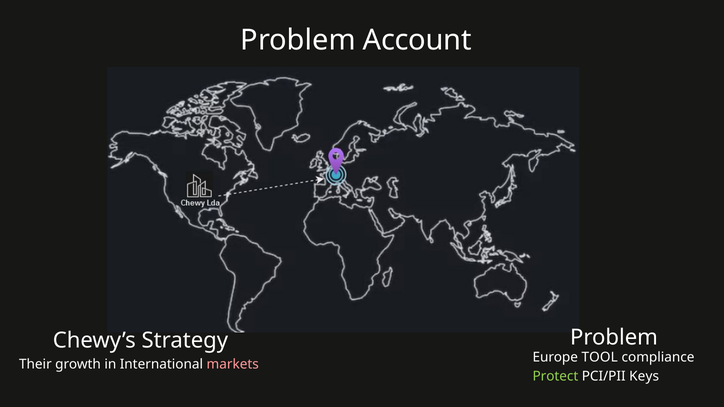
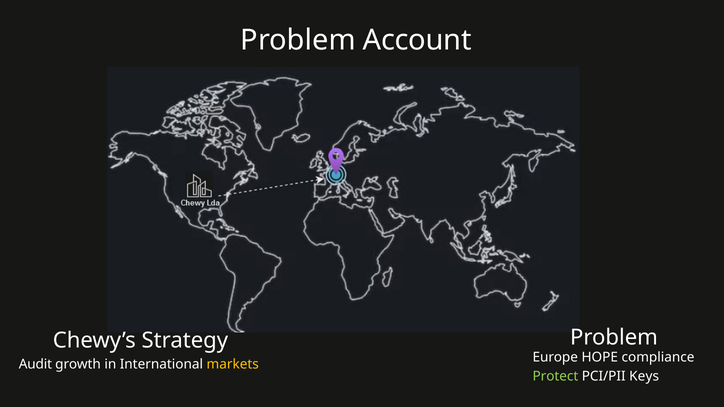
TOOL: TOOL -> HOPE
Their: Their -> Audit
markets colour: pink -> yellow
